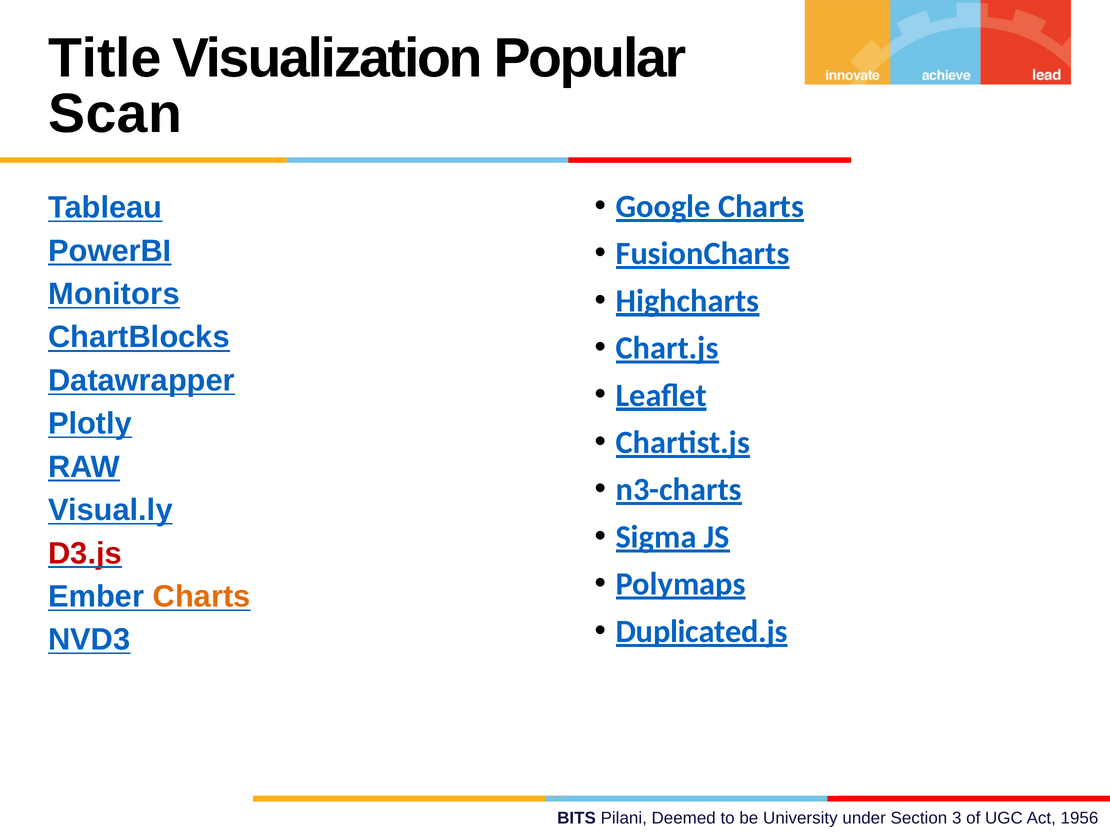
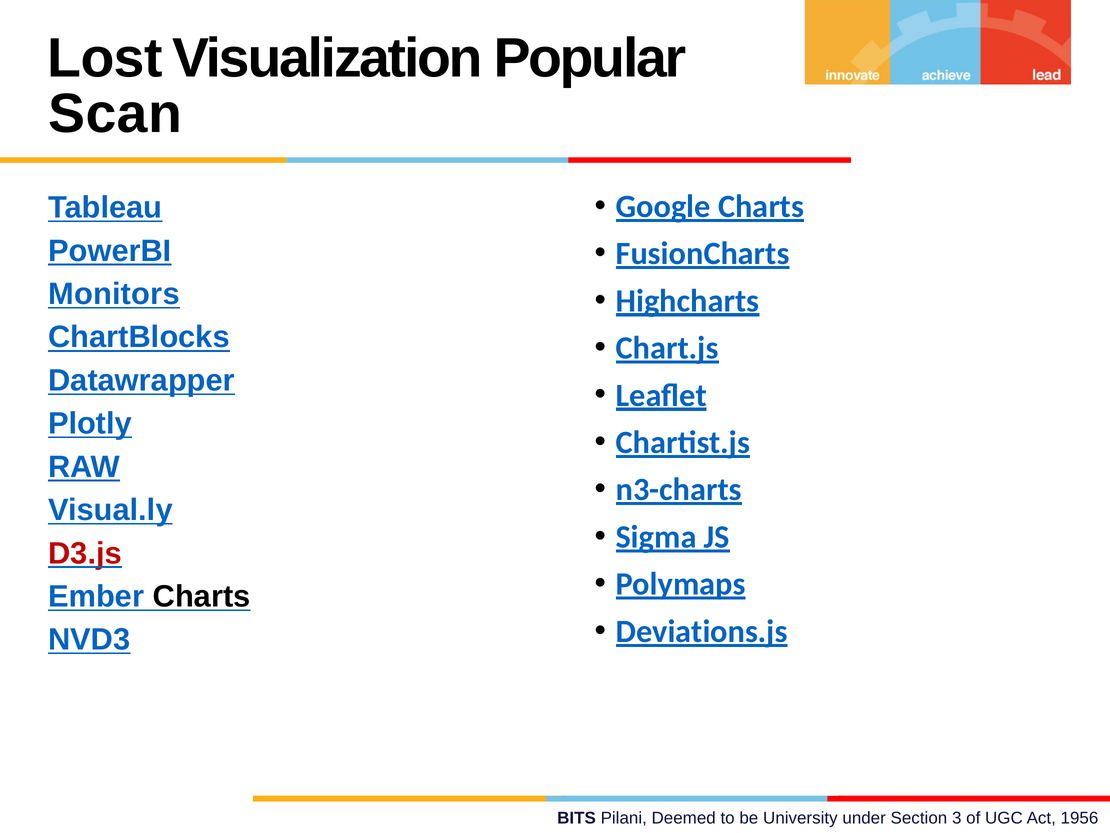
Title: Title -> Lost
Charts at (202, 596) colour: orange -> black
Duplicated.js: Duplicated.js -> Deviations.js
